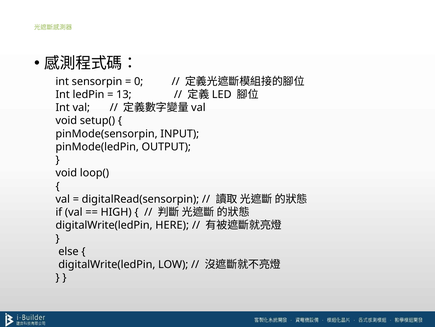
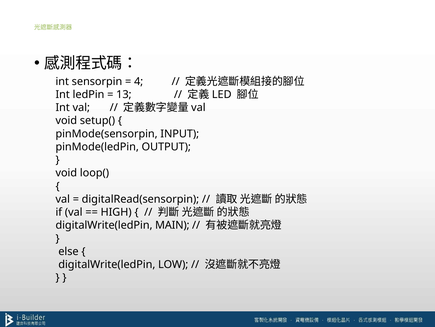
0: 0 -> 4
HERE: HERE -> MAIN
